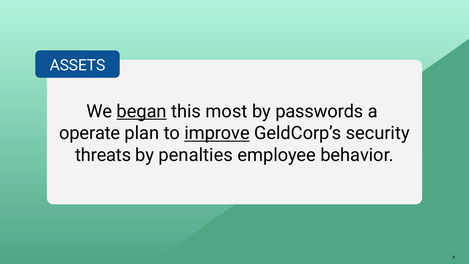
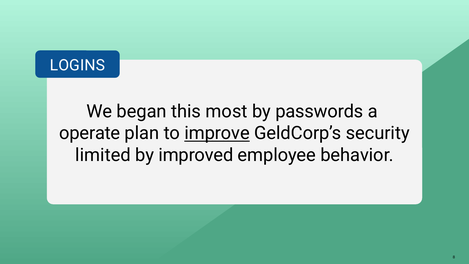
ASSETS: ASSETS -> LOGINS
began underline: present -> none
threats: threats -> limited
penalties: penalties -> improved
